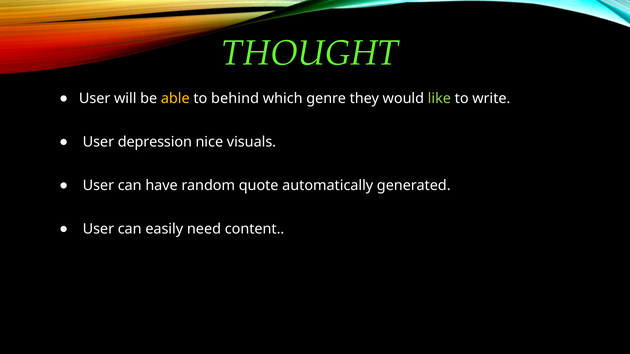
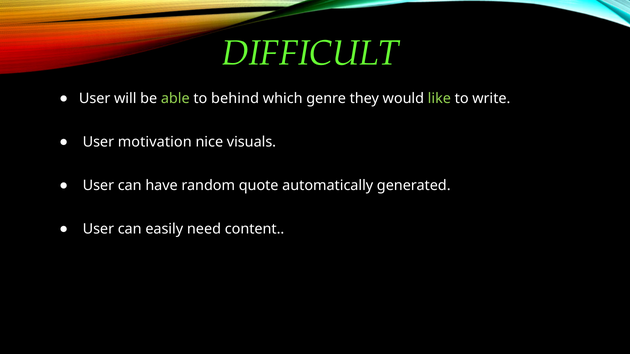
THOUGHT: THOUGHT -> DIFFICULT
able colour: yellow -> light green
depression: depression -> motivation
